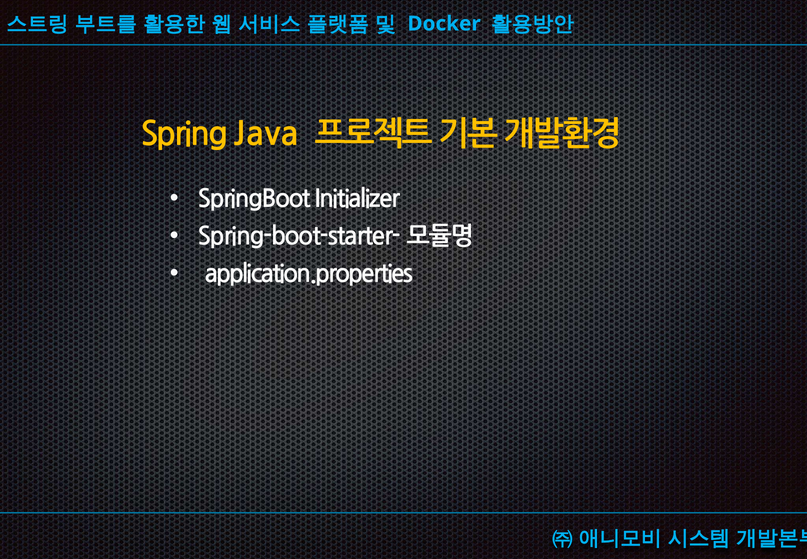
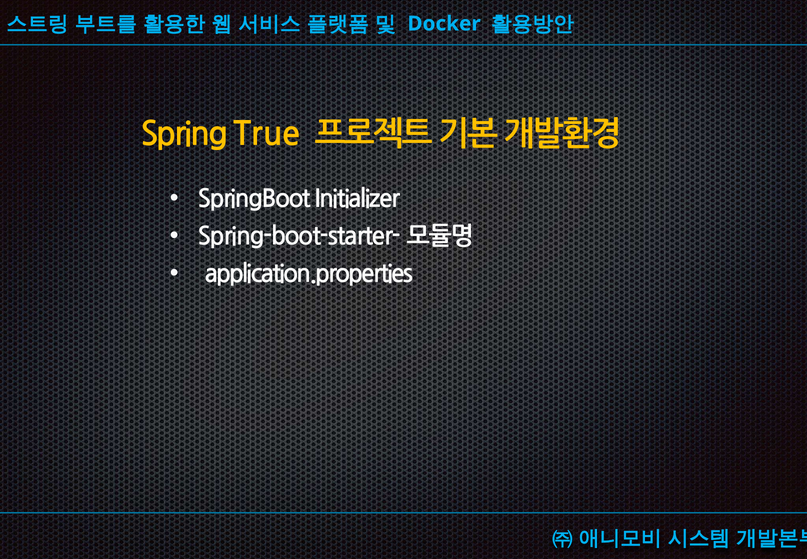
Java: Java -> True
